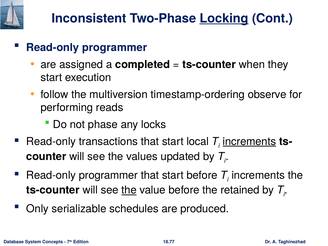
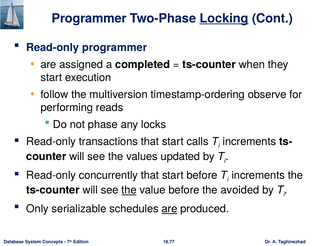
Inconsistent at (89, 18): Inconsistent -> Programmer
local: local -> calls
increments at (249, 141) underline: present -> none
programmer at (108, 175): programmer -> concurrently
retained: retained -> avoided
are at (170, 209) underline: none -> present
